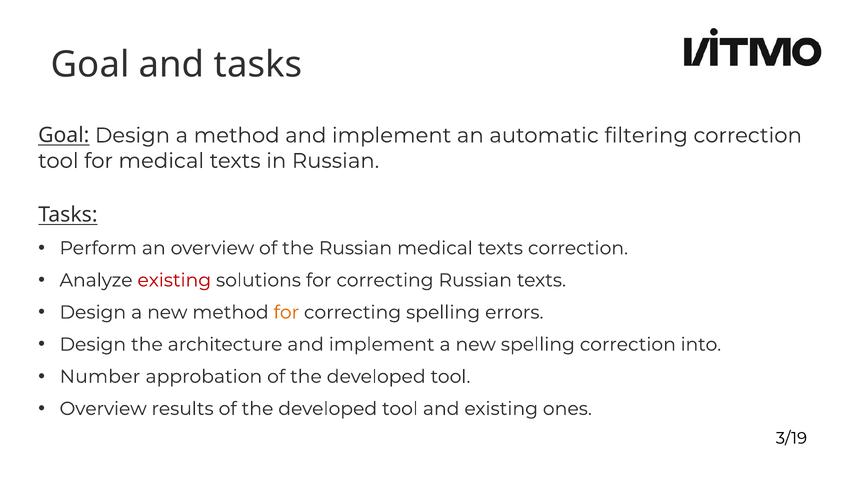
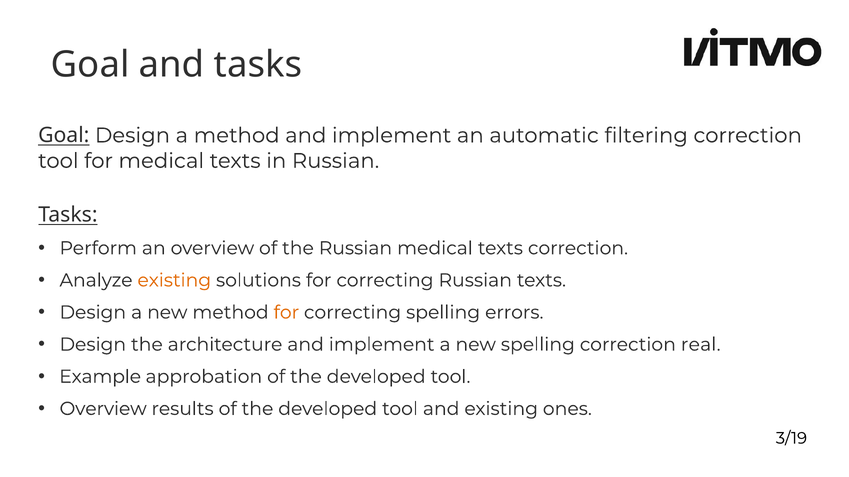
existing at (174, 281) colour: red -> orange
into: into -> real
Number: Number -> Example
